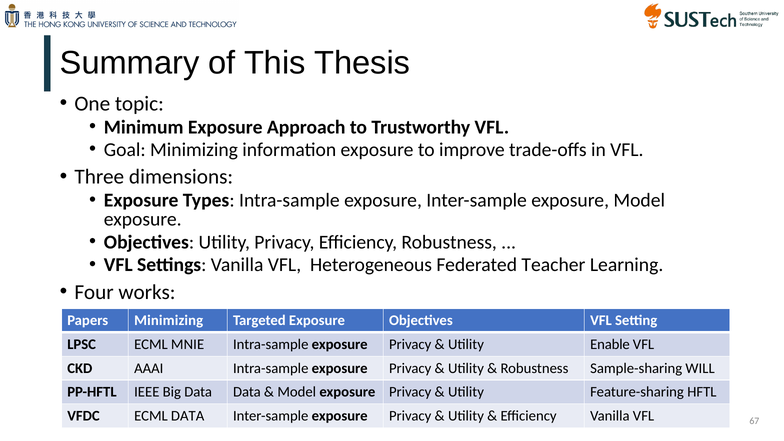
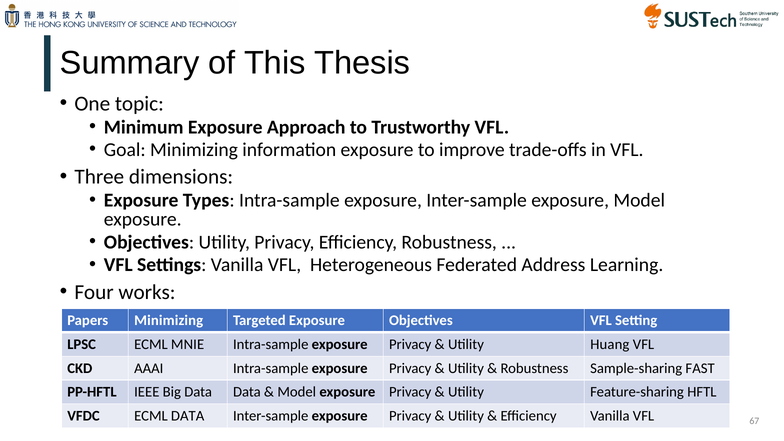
Teacher: Teacher -> Address
Enable: Enable -> Huang
WILL: WILL -> FAST
